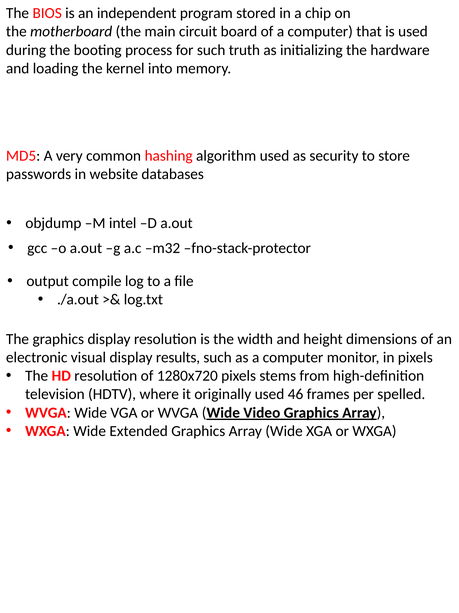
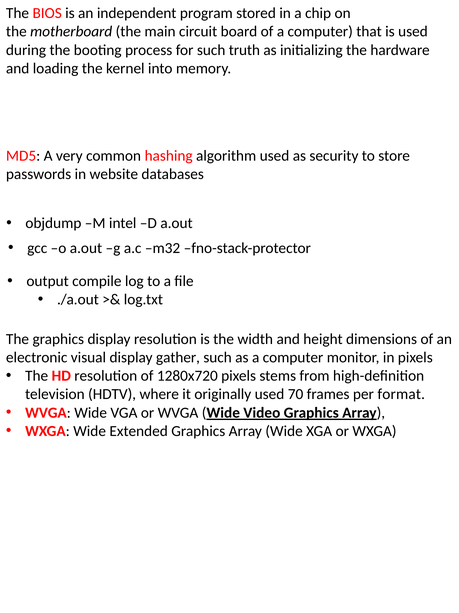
results: results -> gather
46: 46 -> 70
spelled: spelled -> format
